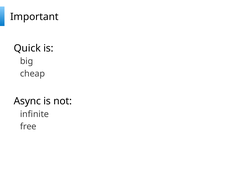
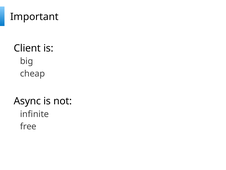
Quick: Quick -> Client
